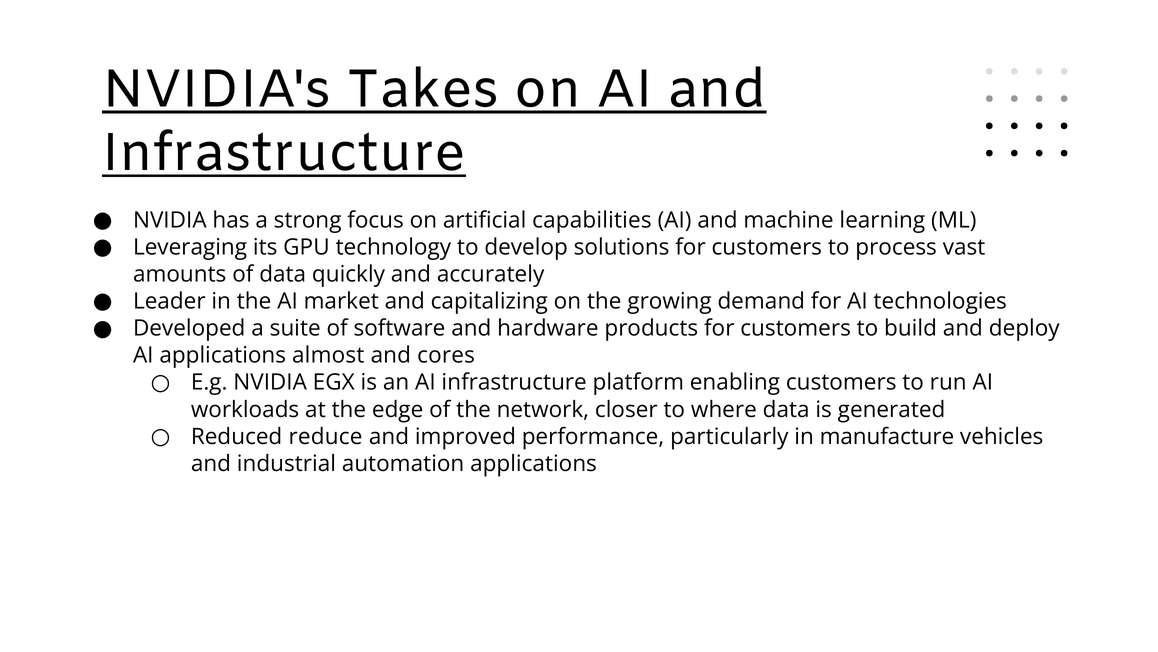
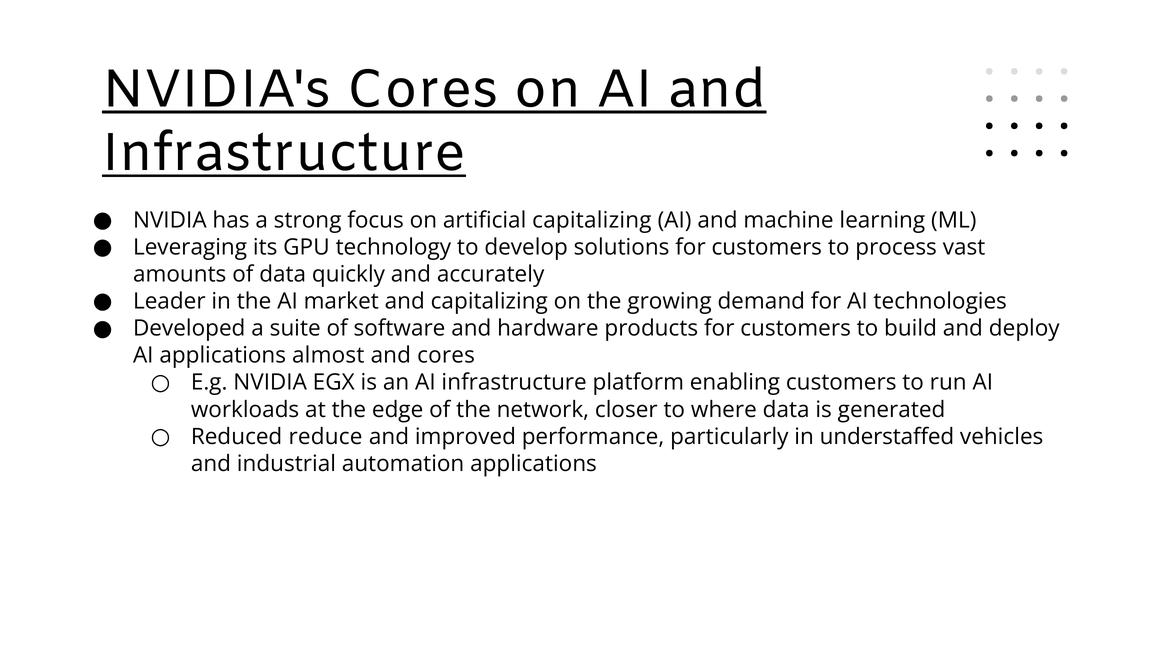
NVIDIA's Takes: Takes -> Cores
artificial capabilities: capabilities -> capitalizing
manufacture: manufacture -> understaffed
